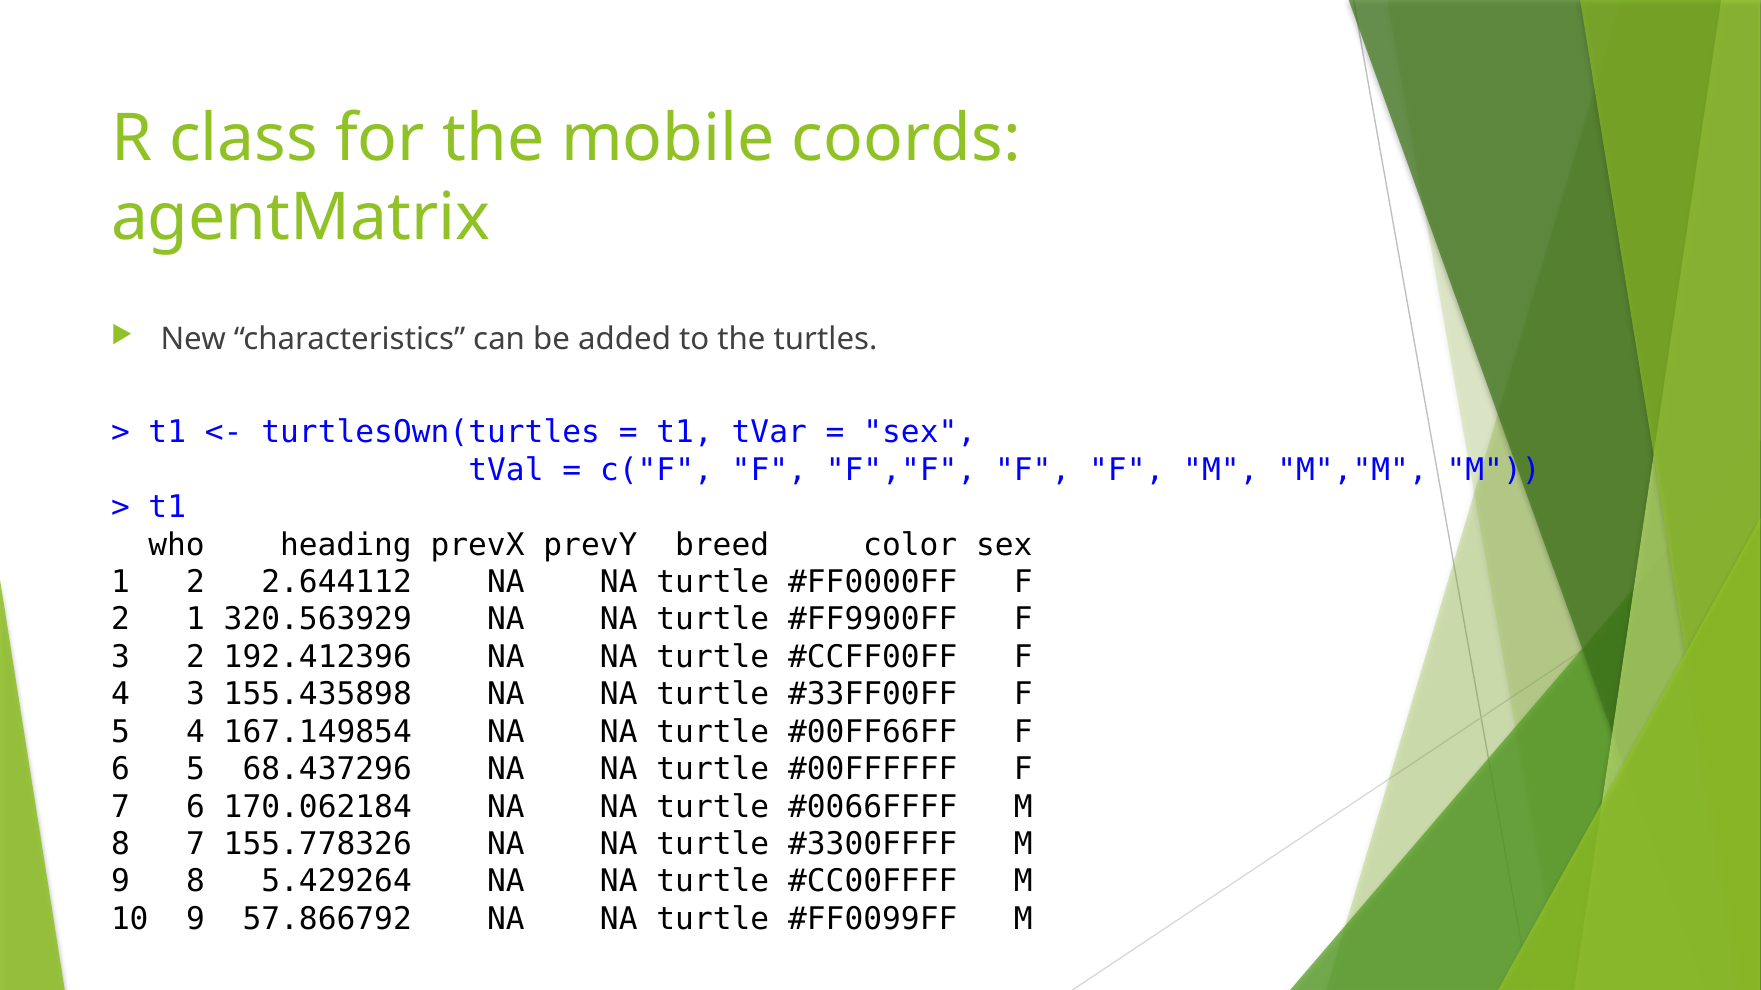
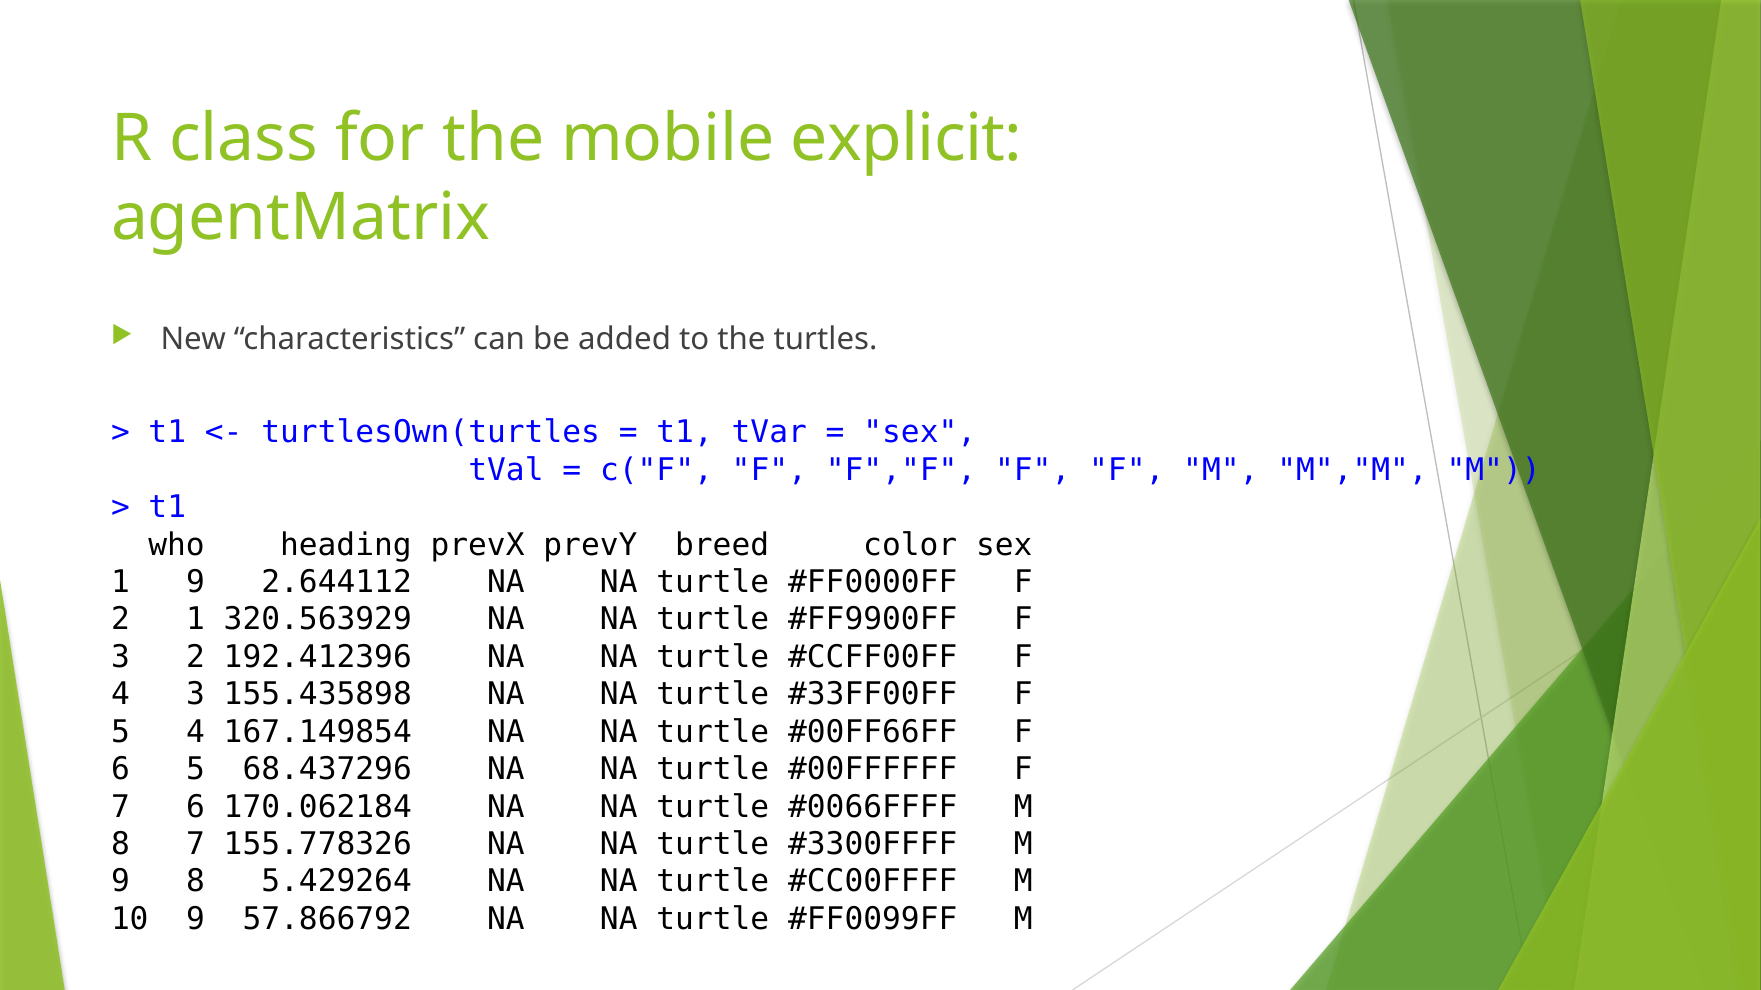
coords: coords -> explicit
1 2: 2 -> 9
